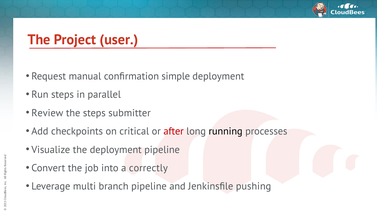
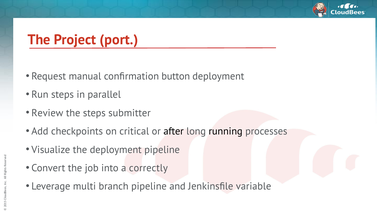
user: user -> port
simple: simple -> button
after colour: red -> black
pushing: pushing -> variable
